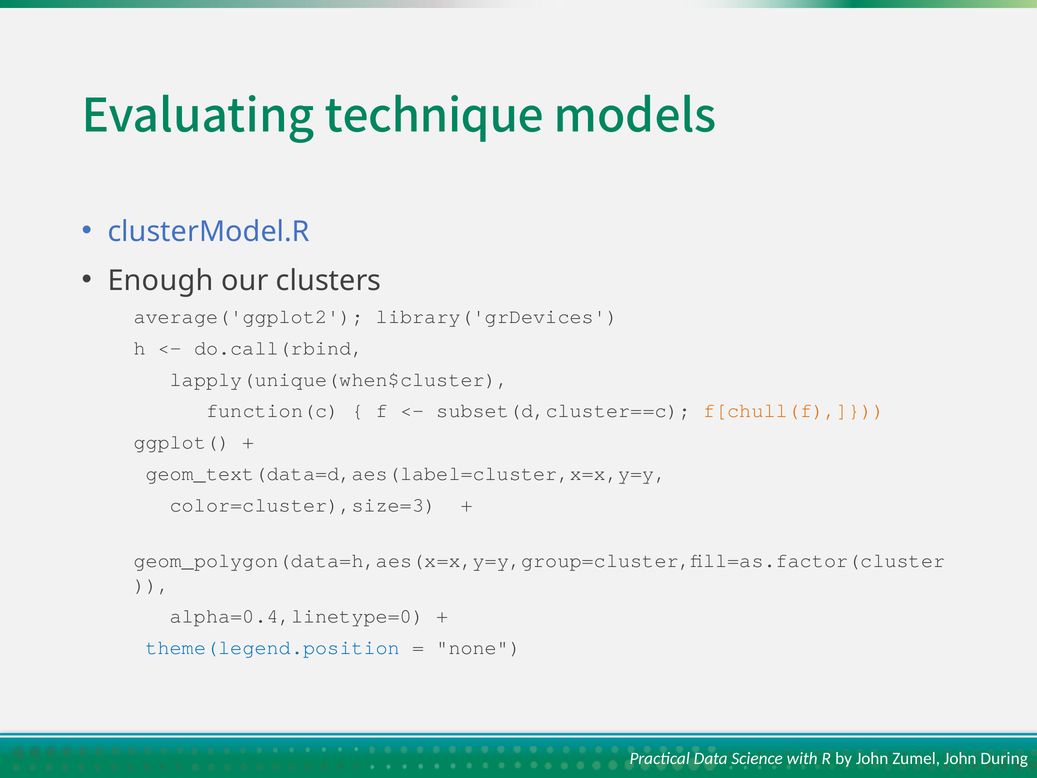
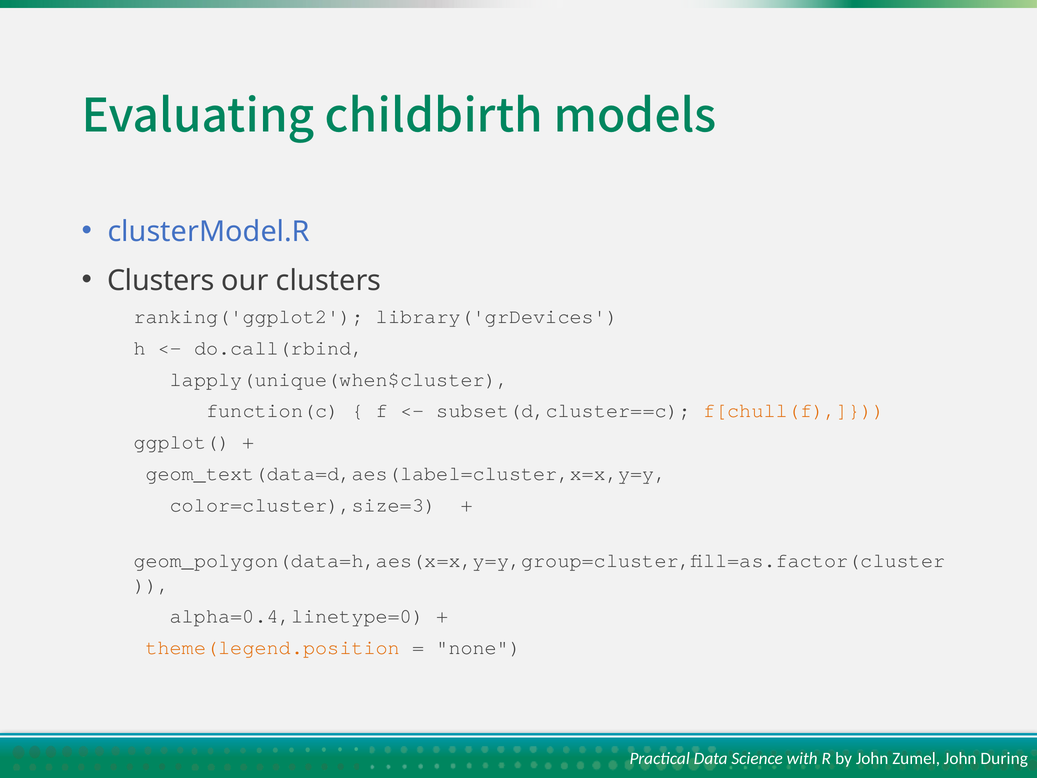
technique: technique -> childbirth
Enough at (161, 281): Enough -> Clusters
average('ggplot2: average('ggplot2 -> ranking('ggplot2
theme(legend.position colour: blue -> orange
